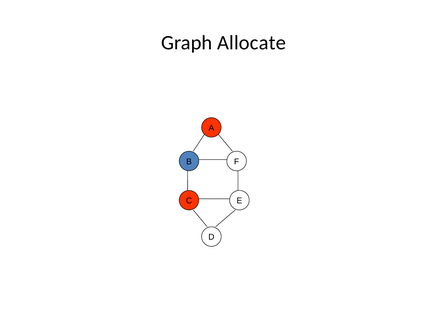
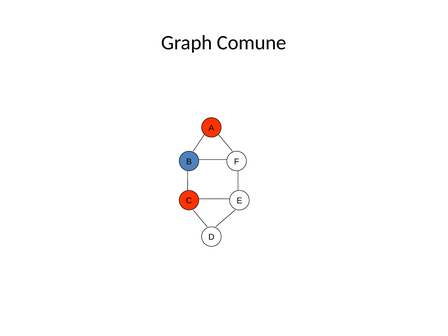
Allocate: Allocate -> Comune
